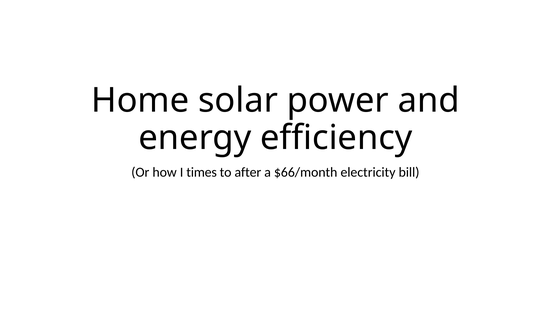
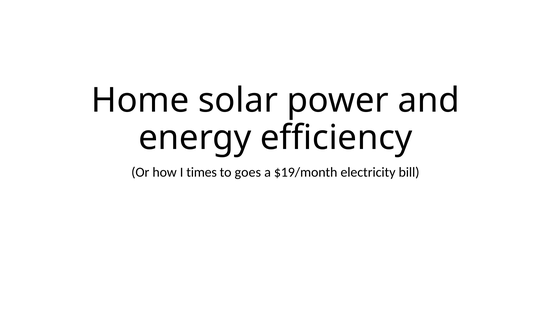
after: after -> goes
$66/month: $66/month -> $19/month
